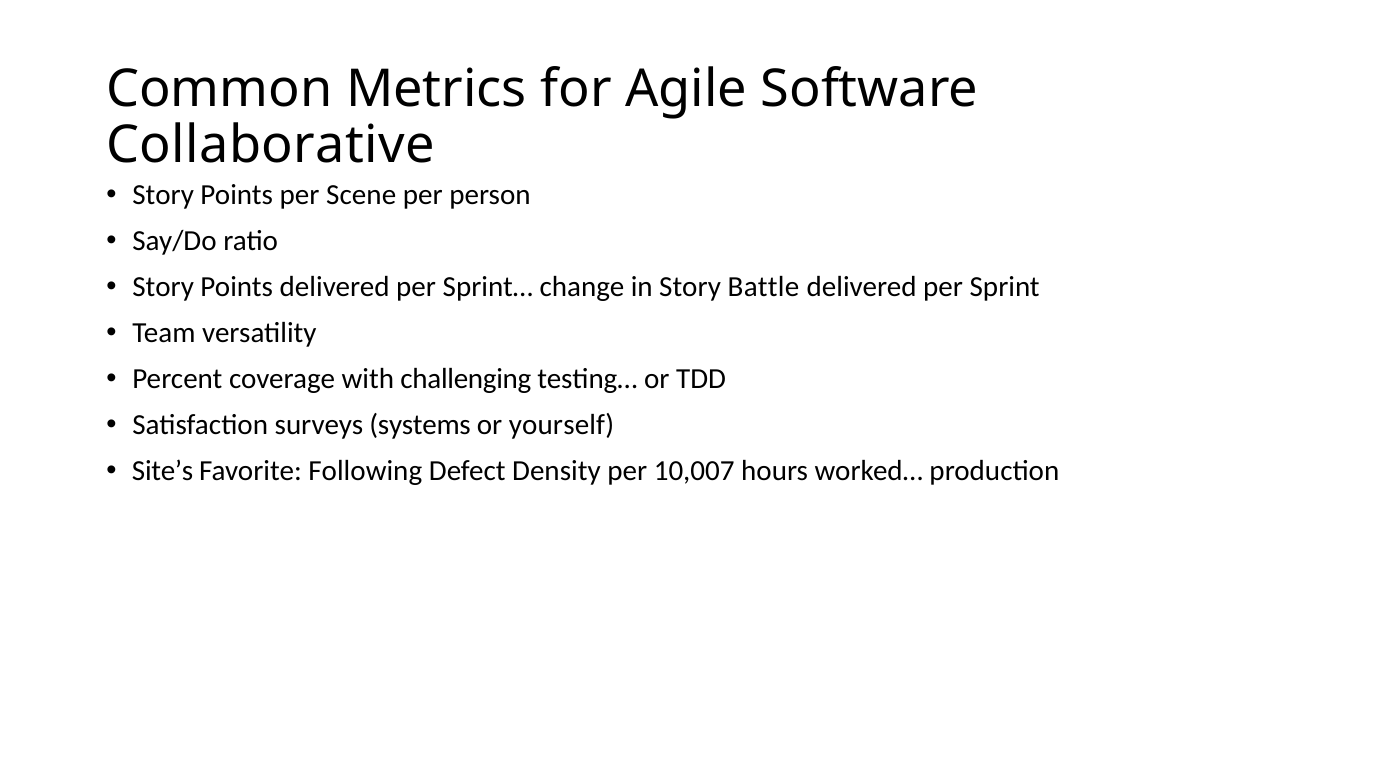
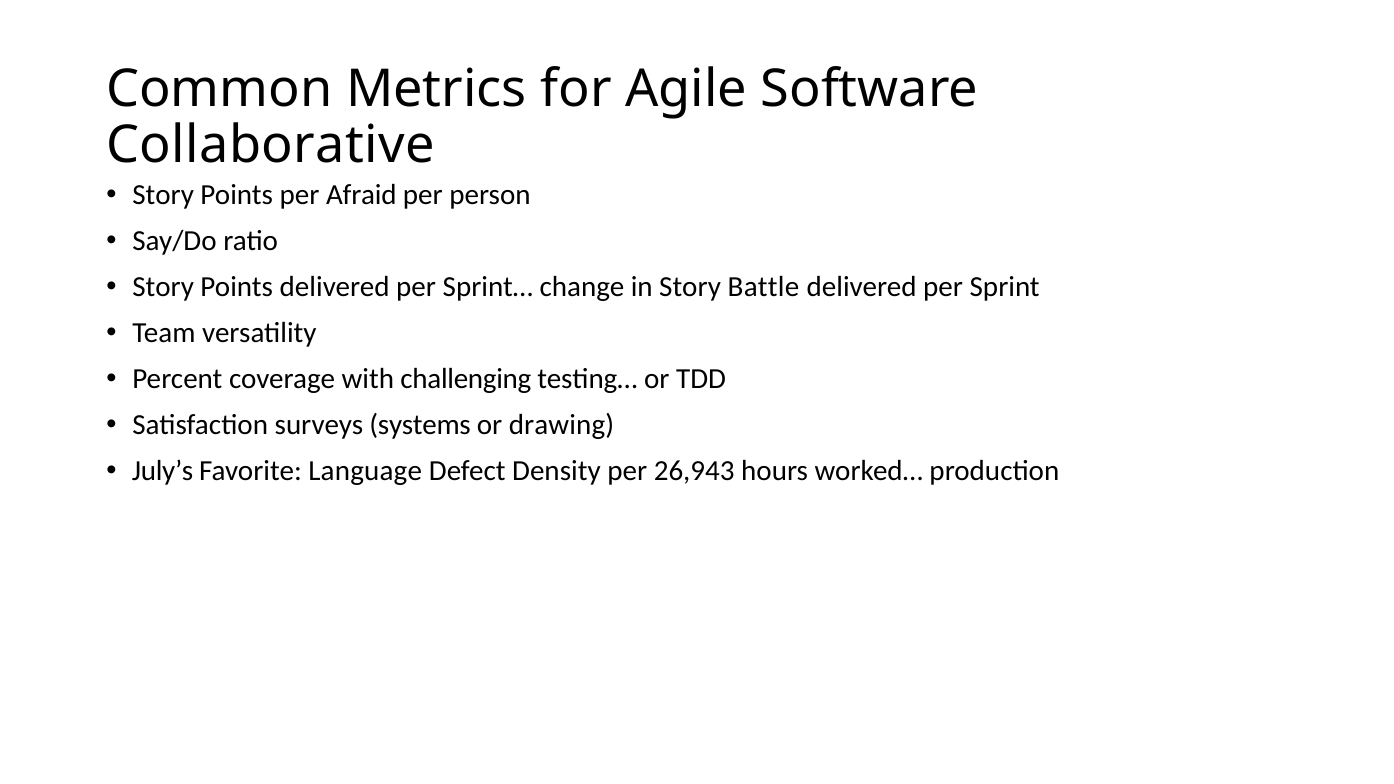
Scene: Scene -> Afraid
yourself: yourself -> drawing
Site’s: Site’s -> July’s
Following: Following -> Language
10,007: 10,007 -> 26,943
